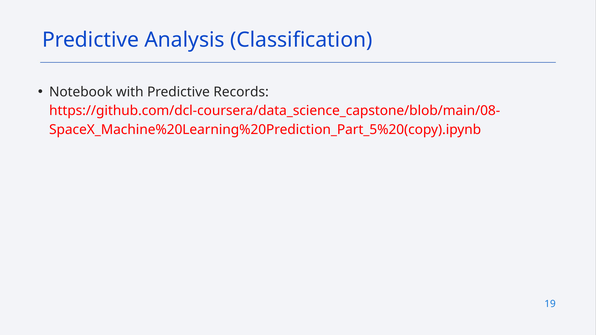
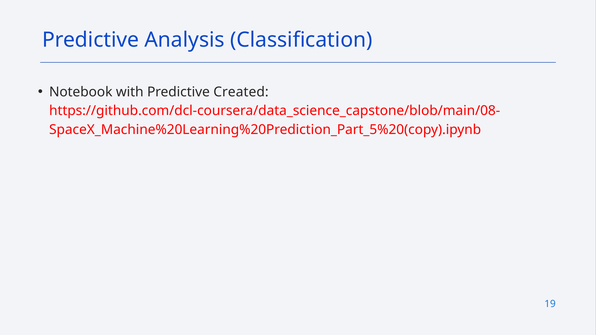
Records: Records -> Created
